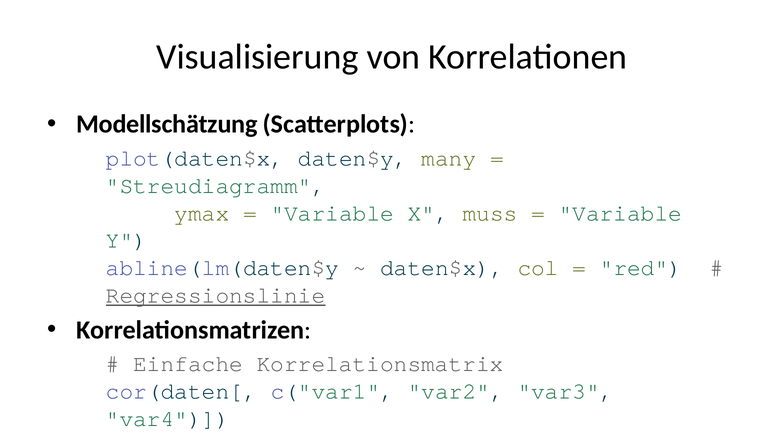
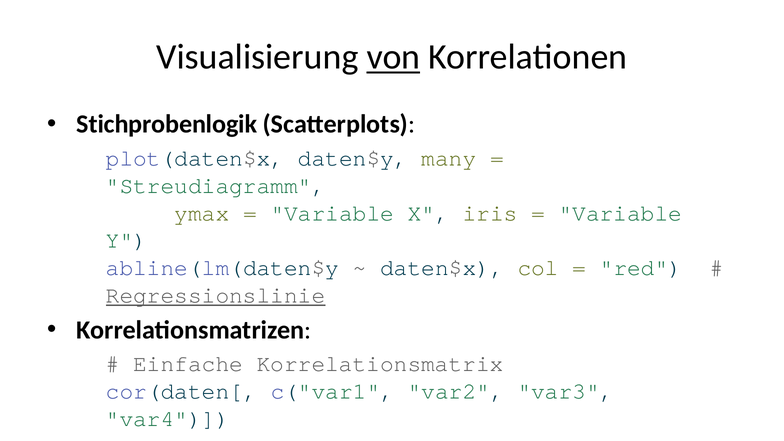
von underline: none -> present
Modellschätzung: Modellschätzung -> Stichprobenlogik
muss: muss -> iris
